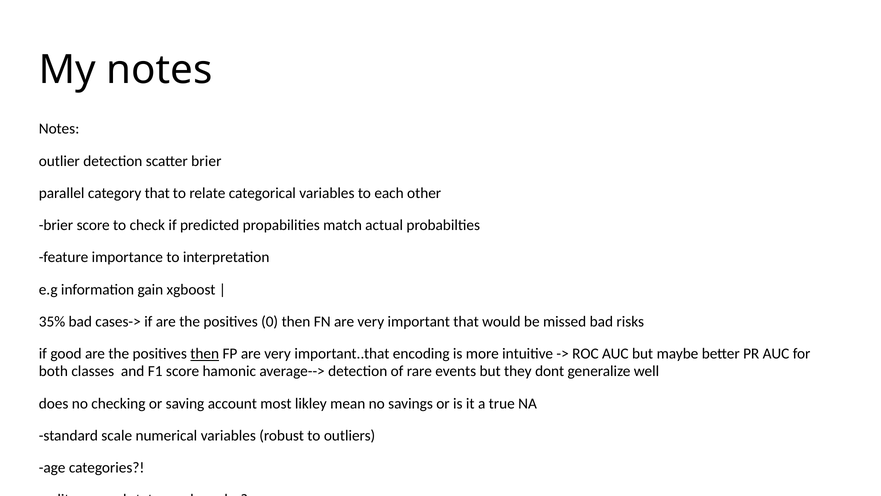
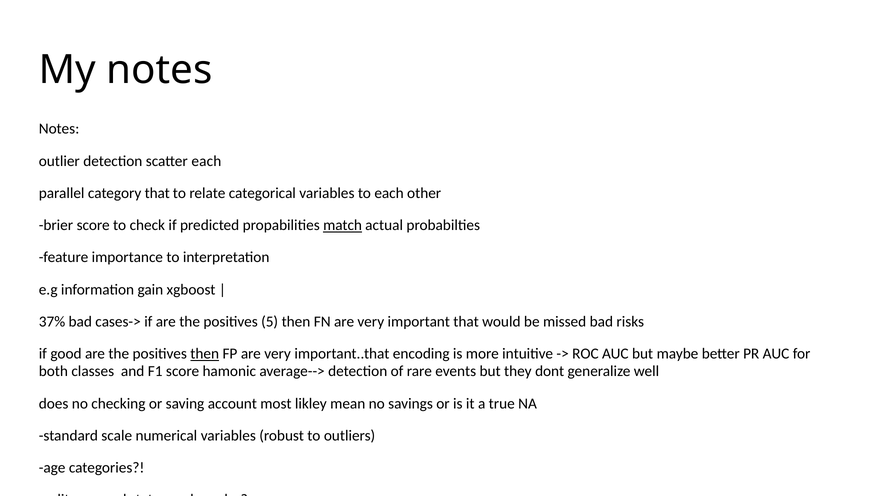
scatter brier: brier -> each
match underline: none -> present
35%: 35% -> 37%
positives 0: 0 -> 5
